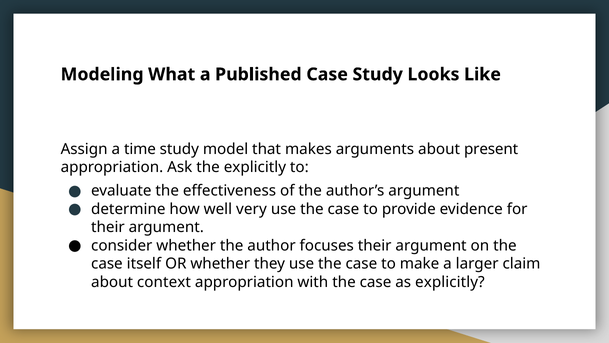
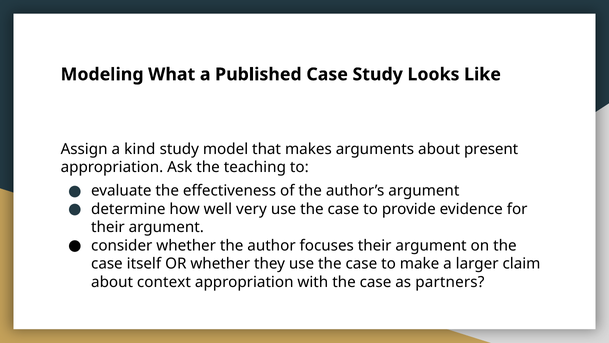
time: time -> kind
the explicitly: explicitly -> teaching
as explicitly: explicitly -> partners
